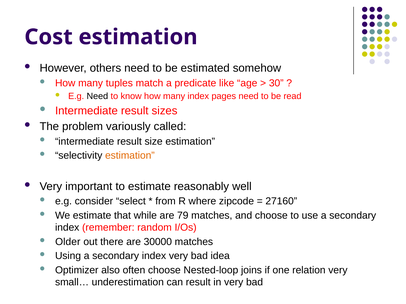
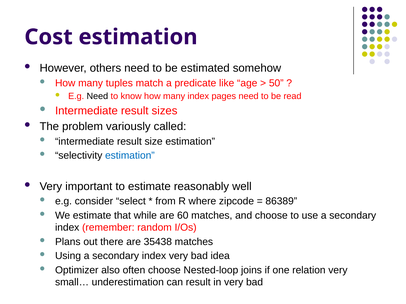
30: 30 -> 50
estimation at (130, 156) colour: orange -> blue
27160: 27160 -> 86389
79: 79 -> 60
Older: Older -> Plans
30000: 30000 -> 35438
